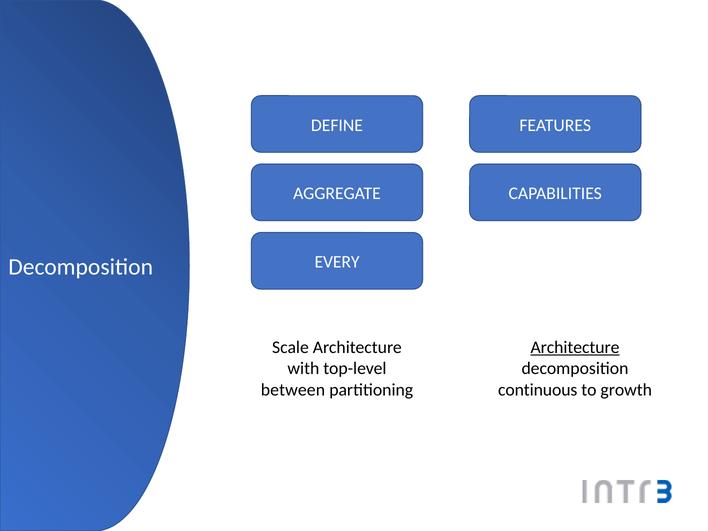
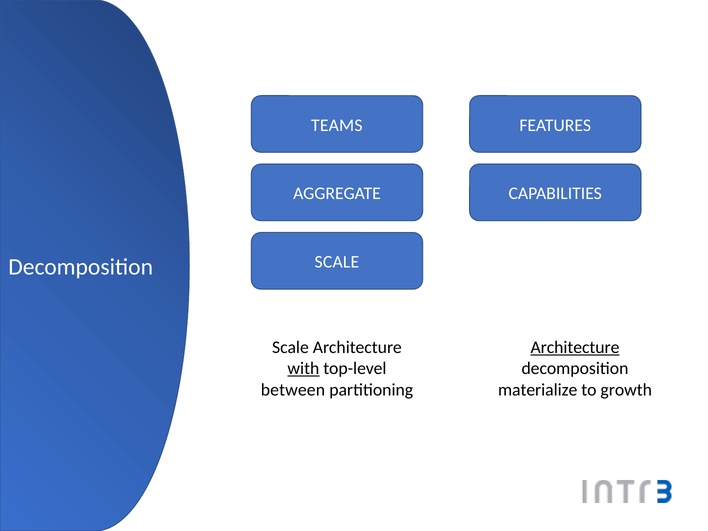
DEFINE: DEFINE -> TEAMS
EVERY at (337, 262): EVERY -> SCALE
with underline: none -> present
continuous: continuous -> materialize
